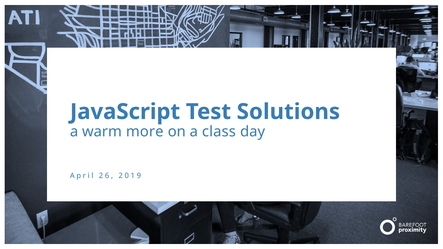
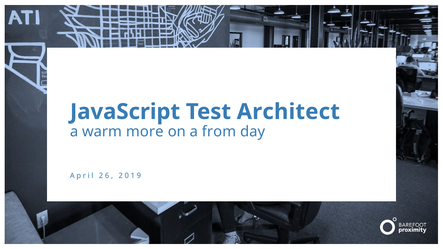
Solutions: Solutions -> Architect
class: class -> from
